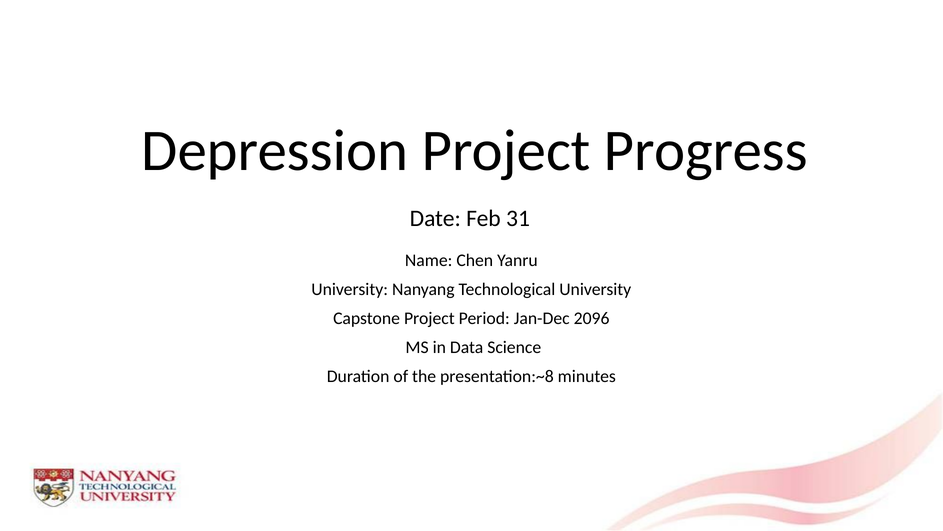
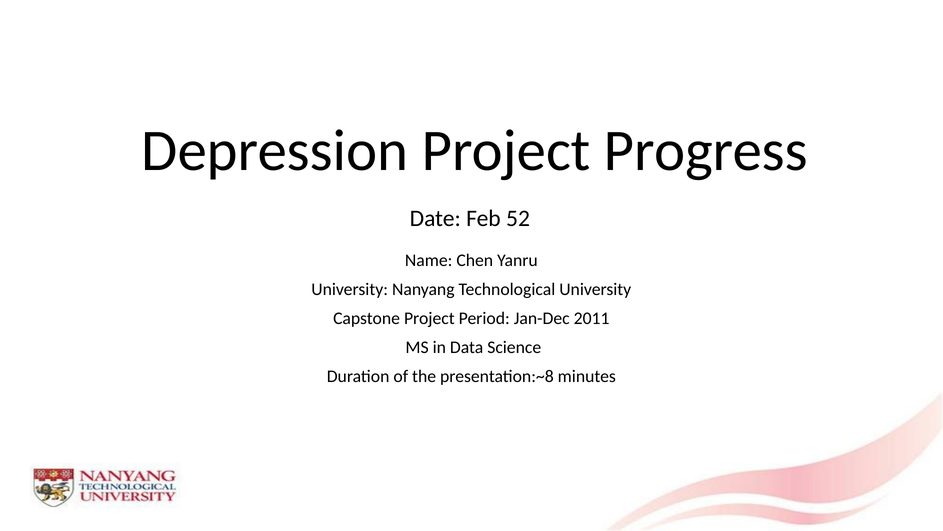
31: 31 -> 52
2096: 2096 -> 2011
